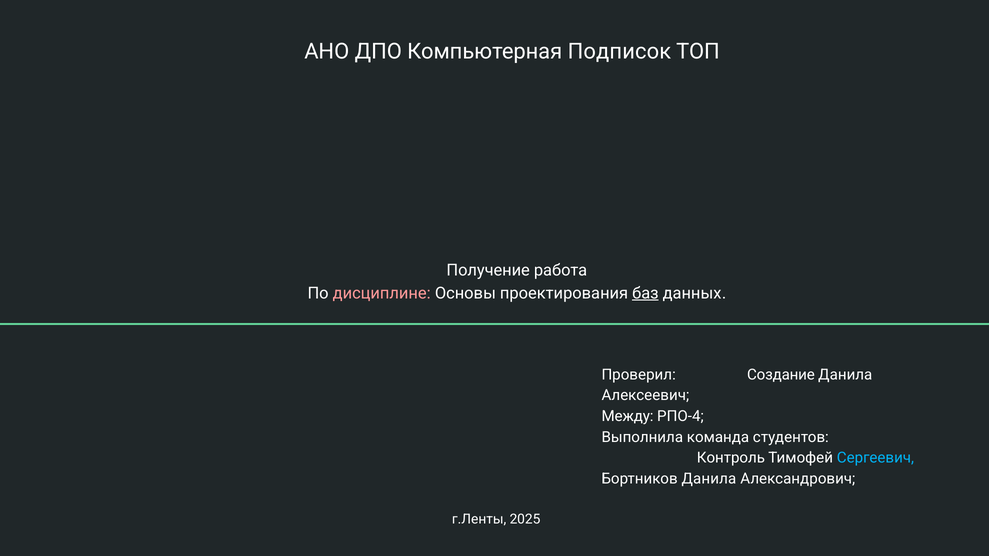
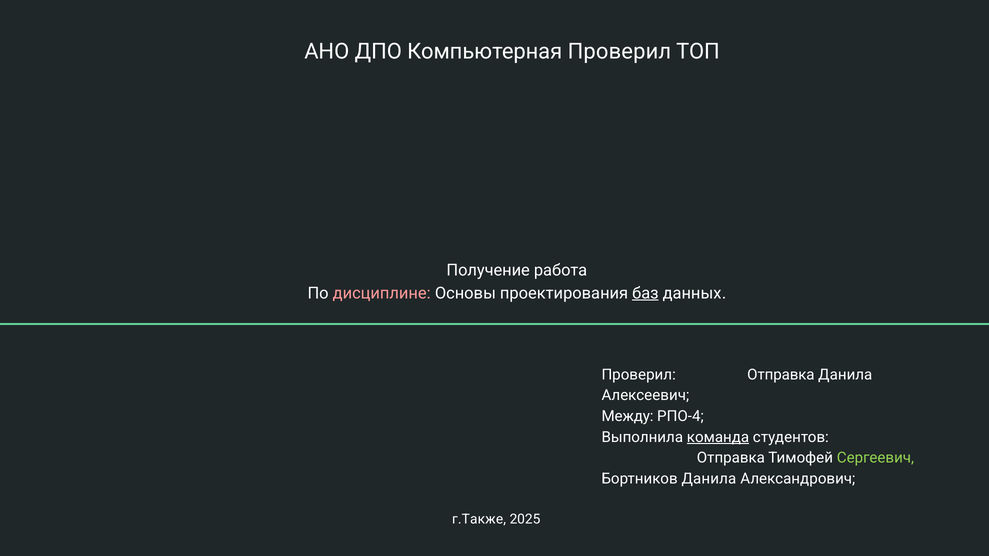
Компьютерная Подписок: Подписок -> Проверил
Проверил Создание: Создание -> Отправка
команда underline: none -> present
Контроль at (731, 458): Контроль -> Отправка
Сергеевич colour: light blue -> light green
г.Ленты: г.Ленты -> г.Также
